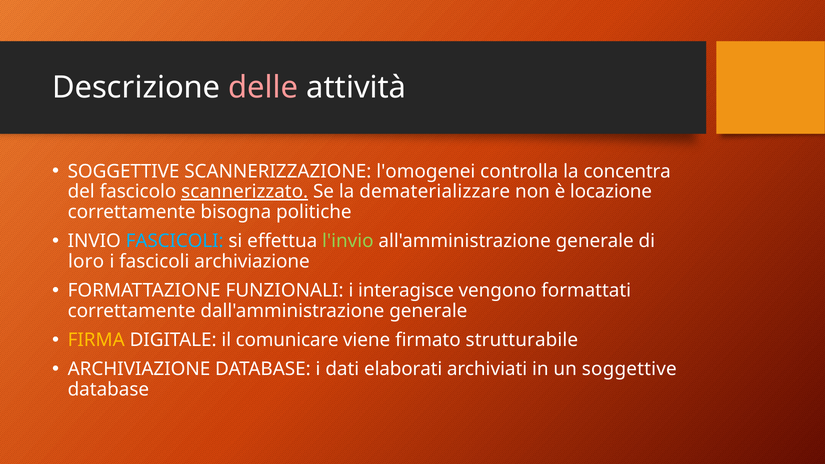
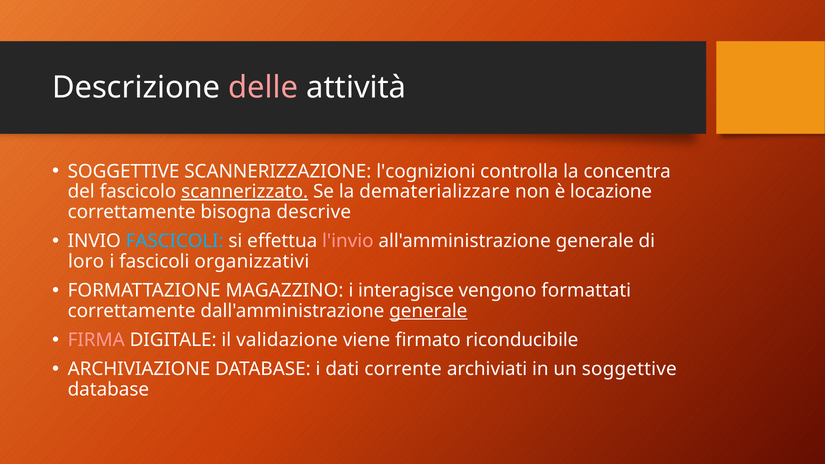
l'omogenei: l'omogenei -> l'cognizioni
politiche: politiche -> descrive
l'invio colour: light green -> pink
fascicoli archiviazione: archiviazione -> organizzativi
FUNZIONALI: FUNZIONALI -> MAGAZZINO
generale at (428, 311) underline: none -> present
FIRMA colour: yellow -> pink
comunicare: comunicare -> validazione
strutturabile: strutturabile -> riconducibile
elaborati: elaborati -> corrente
